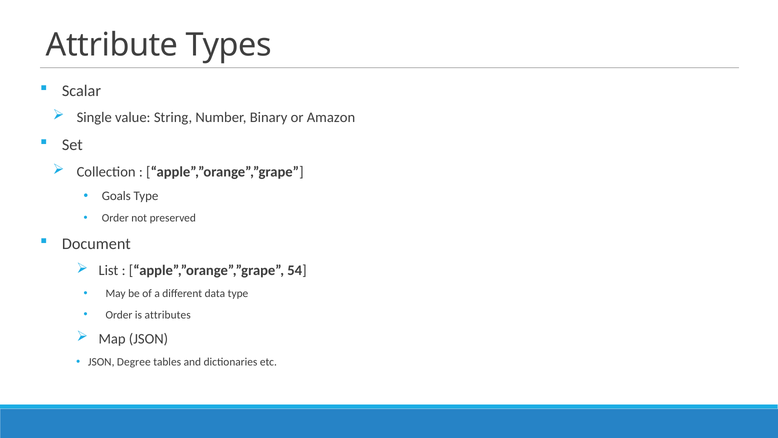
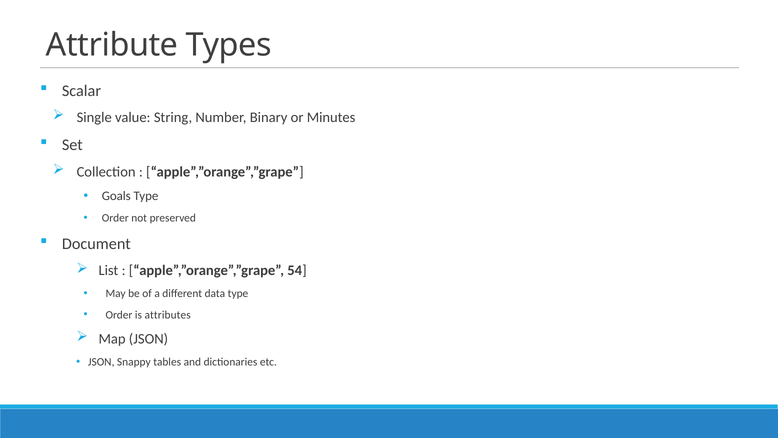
Amazon: Amazon -> Minutes
Degree: Degree -> Snappy
